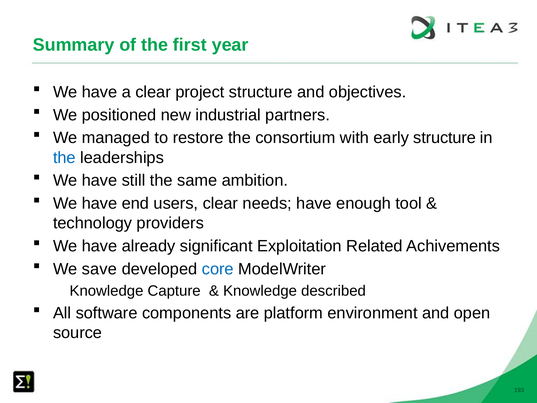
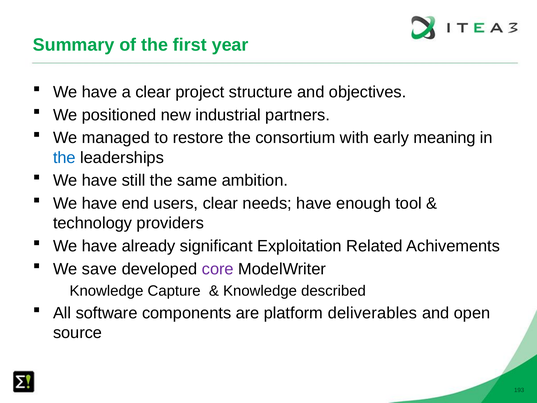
early structure: structure -> meaning
core colour: blue -> purple
environment: environment -> deliverables
